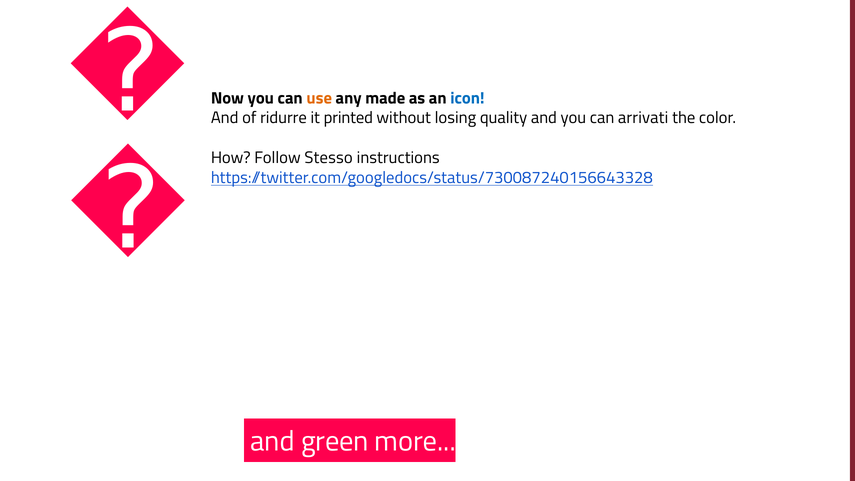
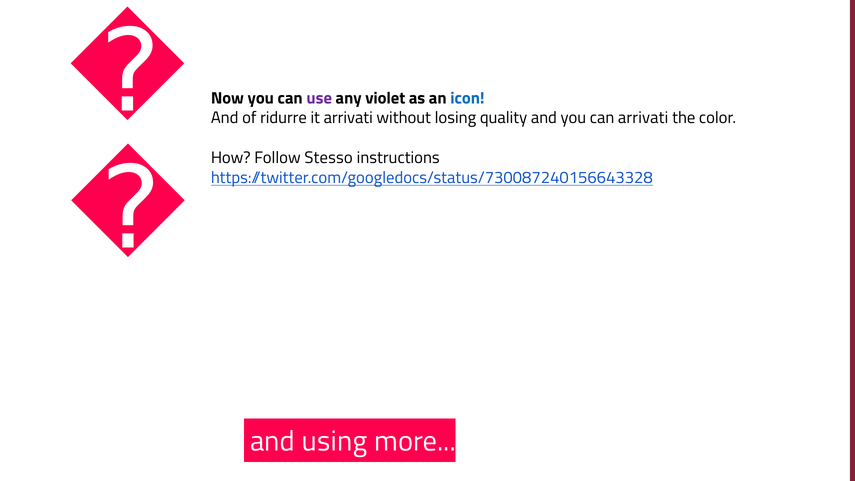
use colour: orange -> purple
made: made -> violet
it printed: printed -> arrivati
green: green -> using
